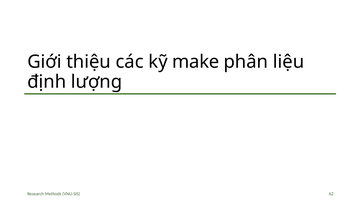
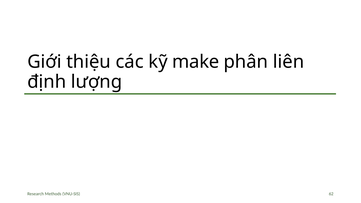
liệu: liệu -> liên
